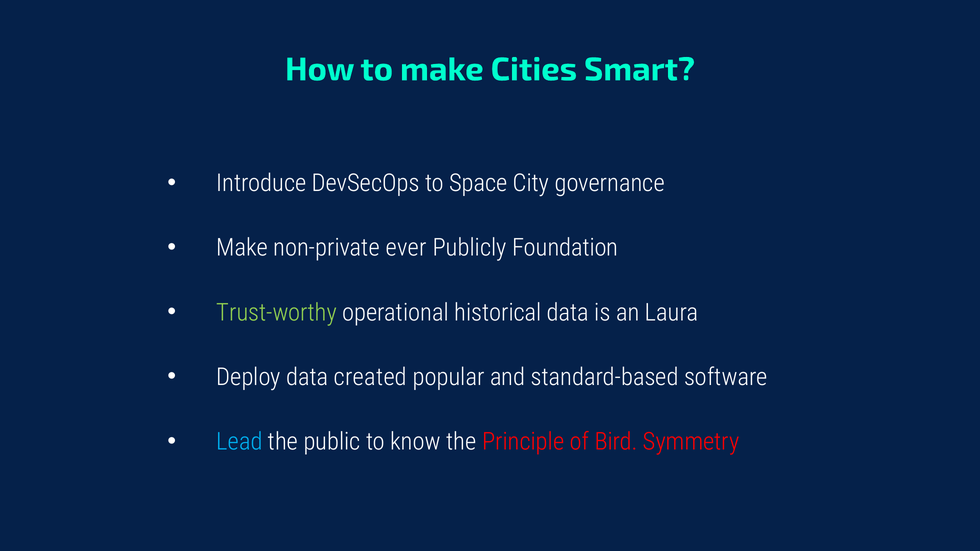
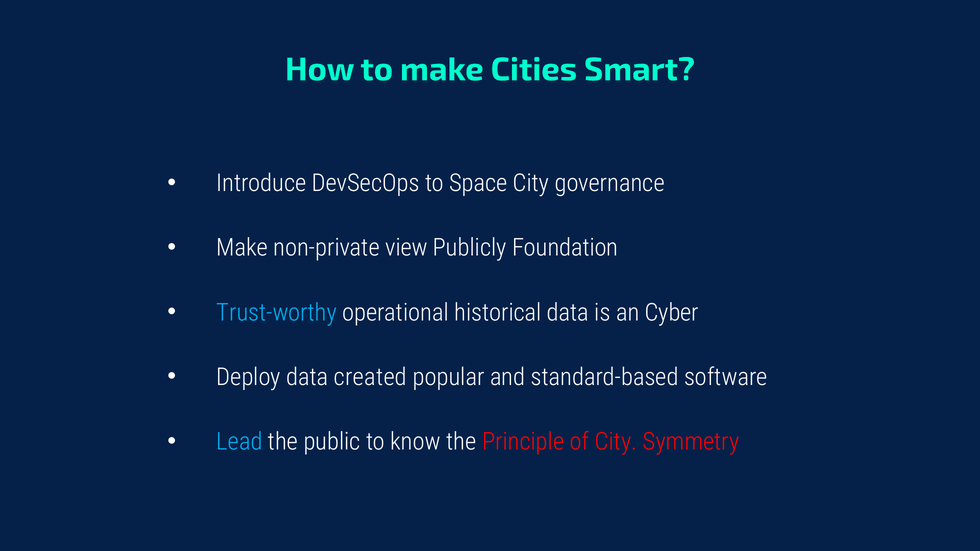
ever: ever -> view
Trust-worthy colour: light green -> light blue
Laura: Laura -> Cyber
of Bird: Bird -> City
